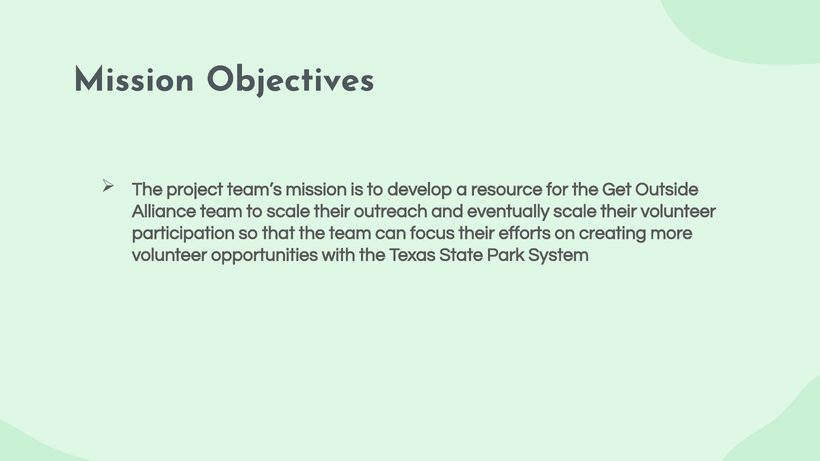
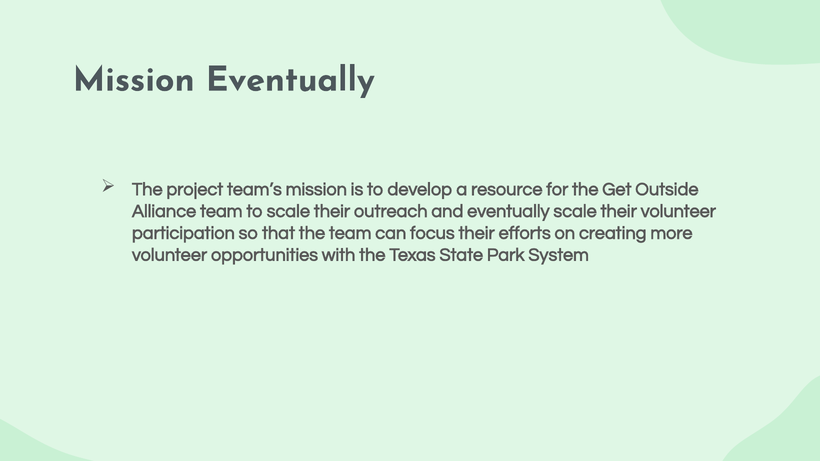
Mission Objectives: Objectives -> Eventually
